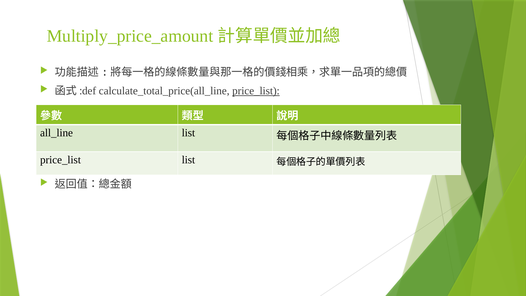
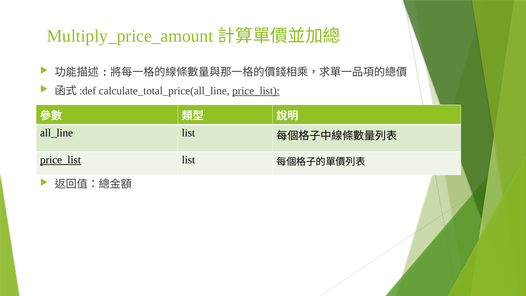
price_list at (60, 160) underline: none -> present
